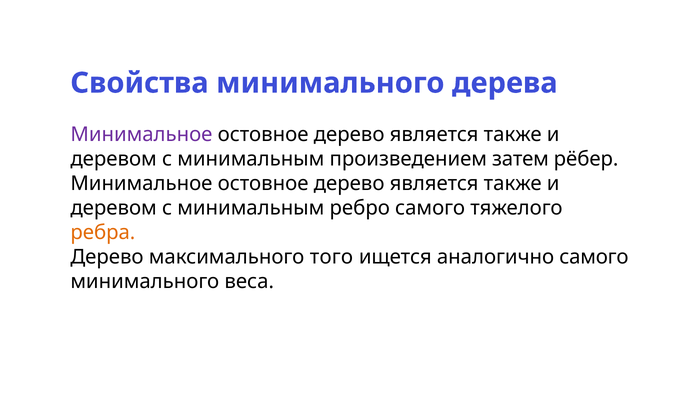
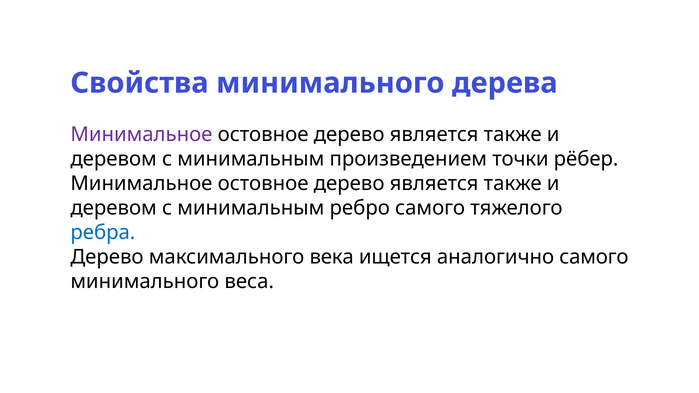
затем: затем -> точки
ребра colour: orange -> blue
того: того -> века
